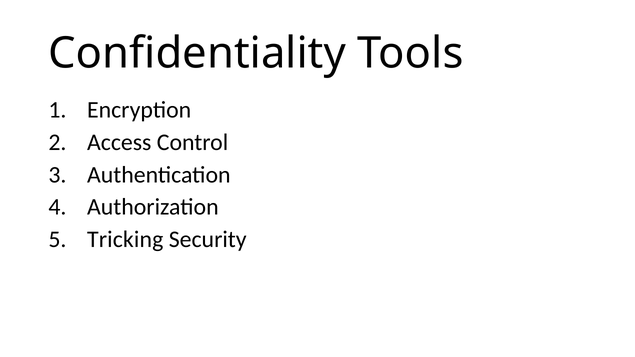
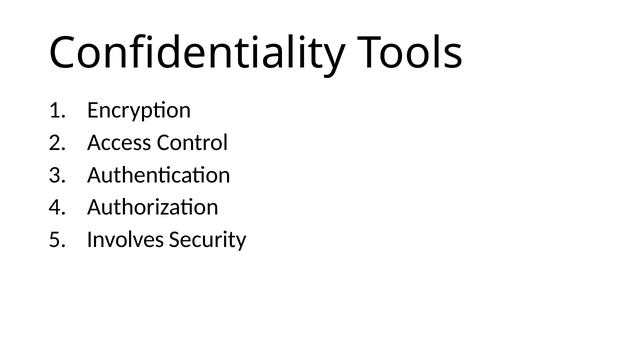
Tricking: Tricking -> Involves
